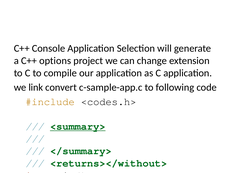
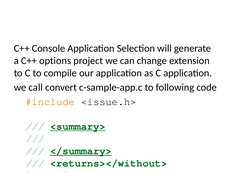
link: link -> call
<codes.h>: <codes.h> -> <issue.h>
</summary> underline: none -> present
